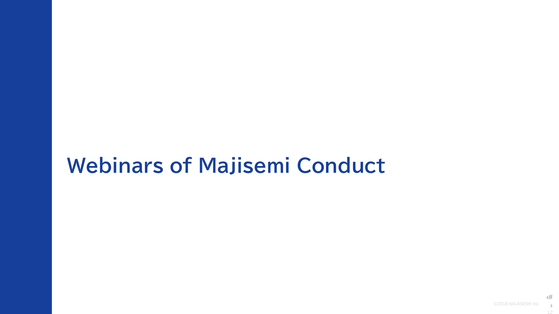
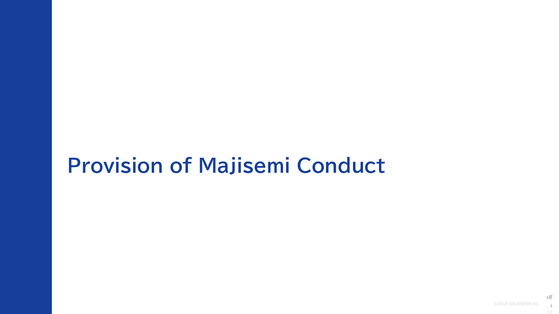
Webinars: Webinars -> Provision
